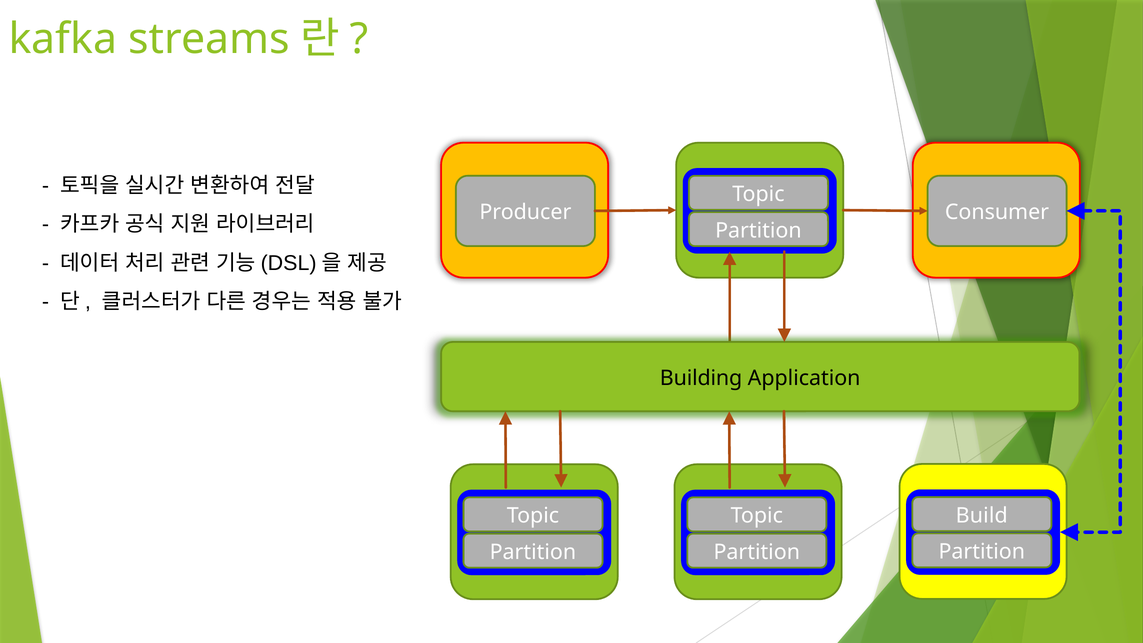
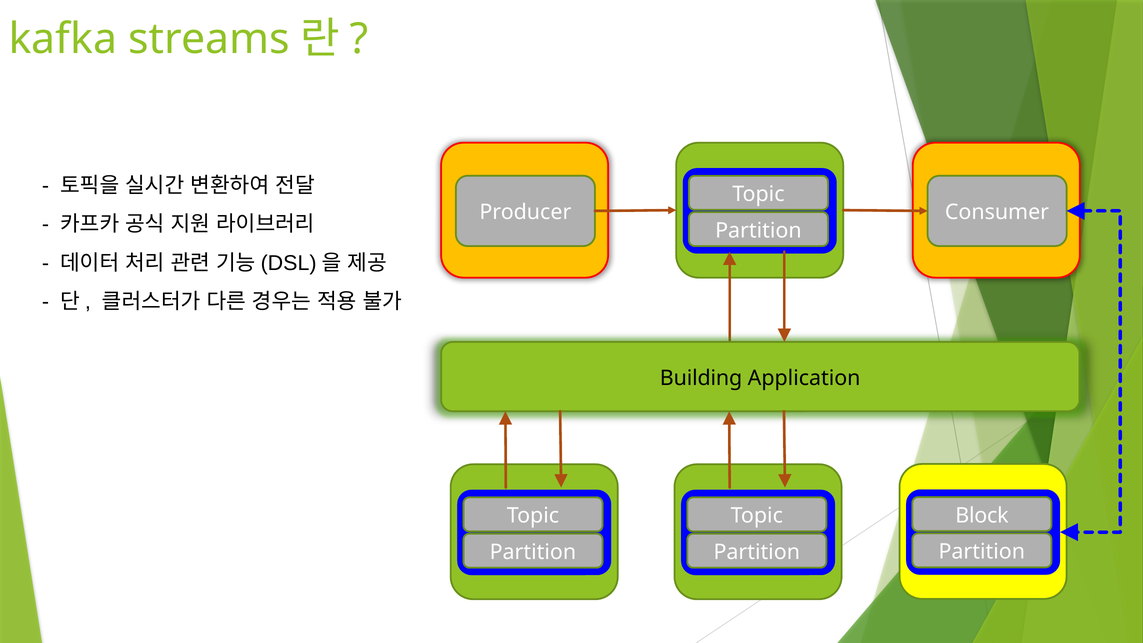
Build: Build -> Block
